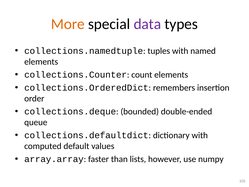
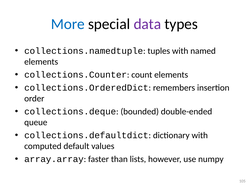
More colour: orange -> blue
